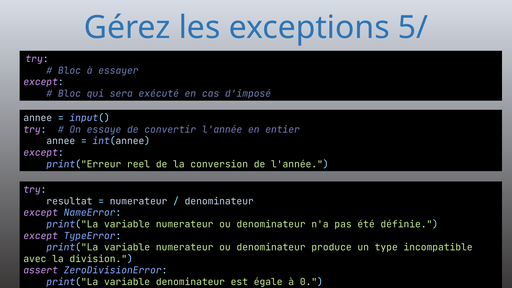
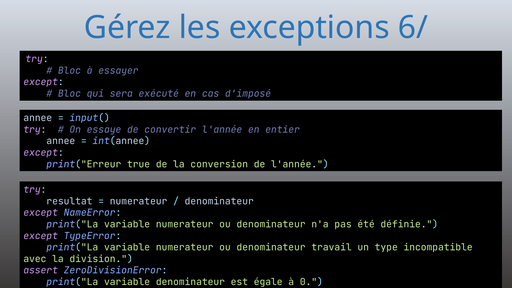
5/: 5/ -> 6/
reel: reel -> true
produce: produce -> travail
